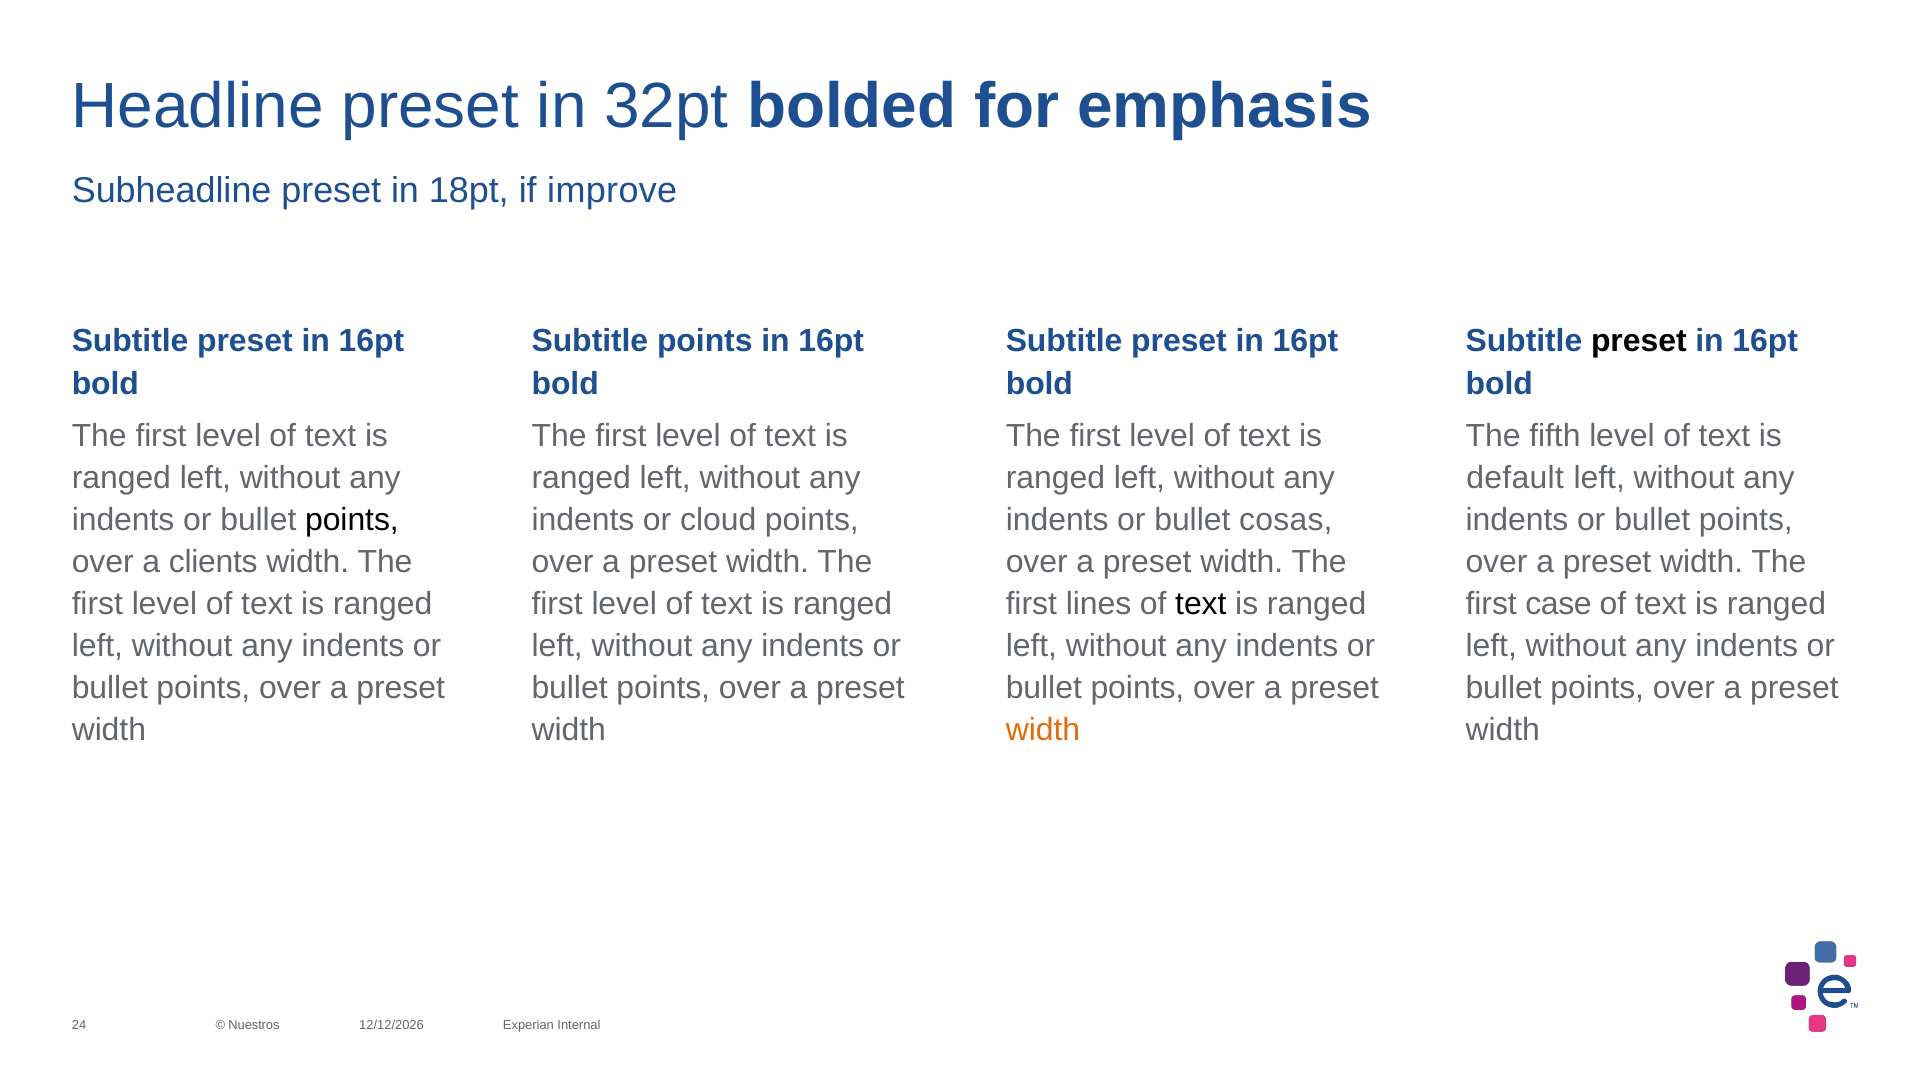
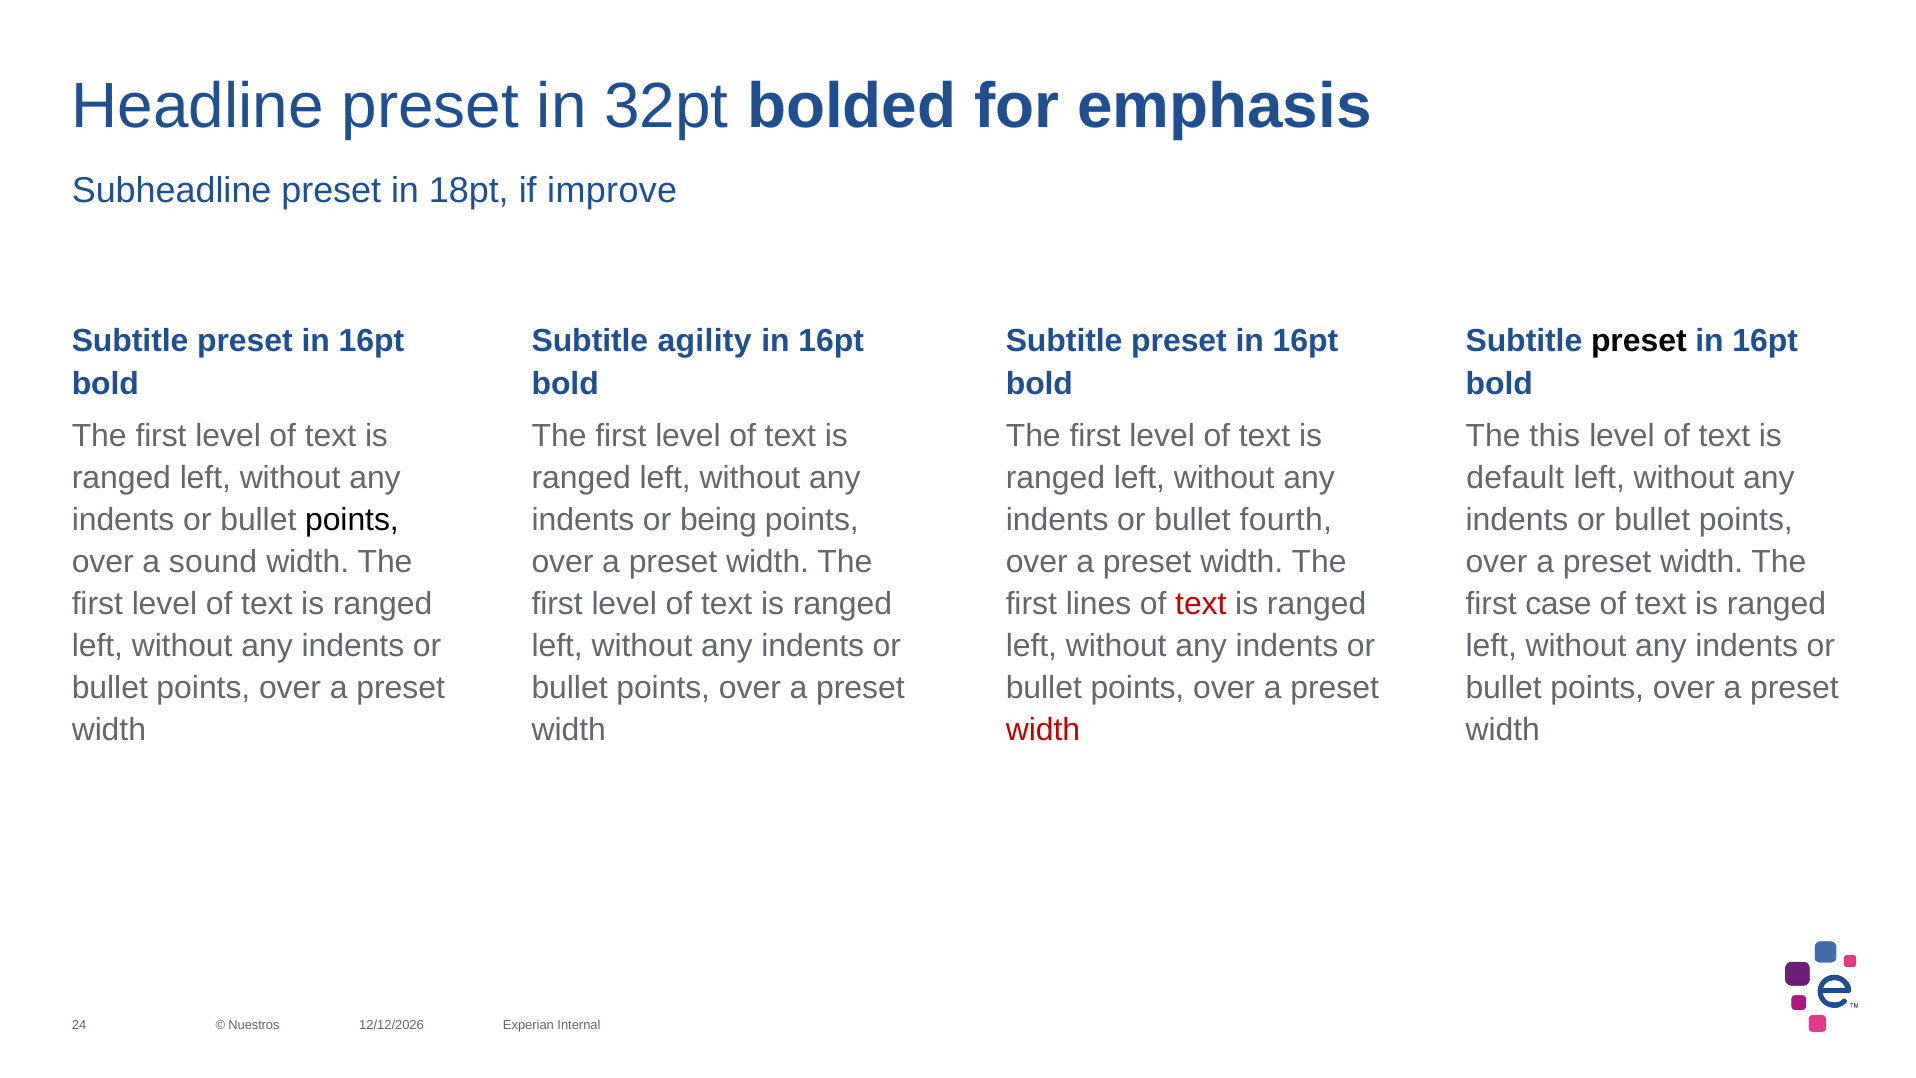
Subtitle points: points -> agility
fifth: fifth -> this
cloud: cloud -> being
cosas: cosas -> fourth
clients: clients -> sound
text at (1201, 604) colour: black -> red
width at (1043, 730) colour: orange -> red
